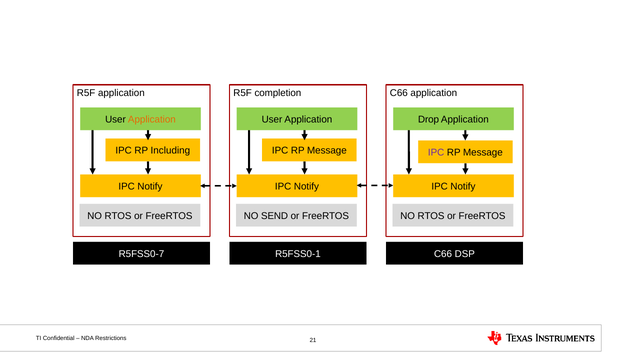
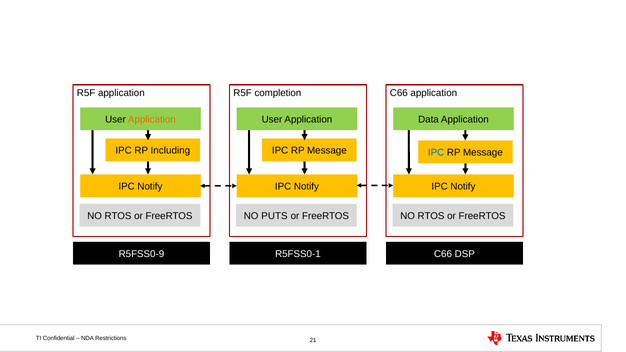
Drop: Drop -> Data
IPC at (436, 153) colour: purple -> blue
SEND: SEND -> PUTS
R5FSS0-7: R5FSS0-7 -> R5FSS0-9
